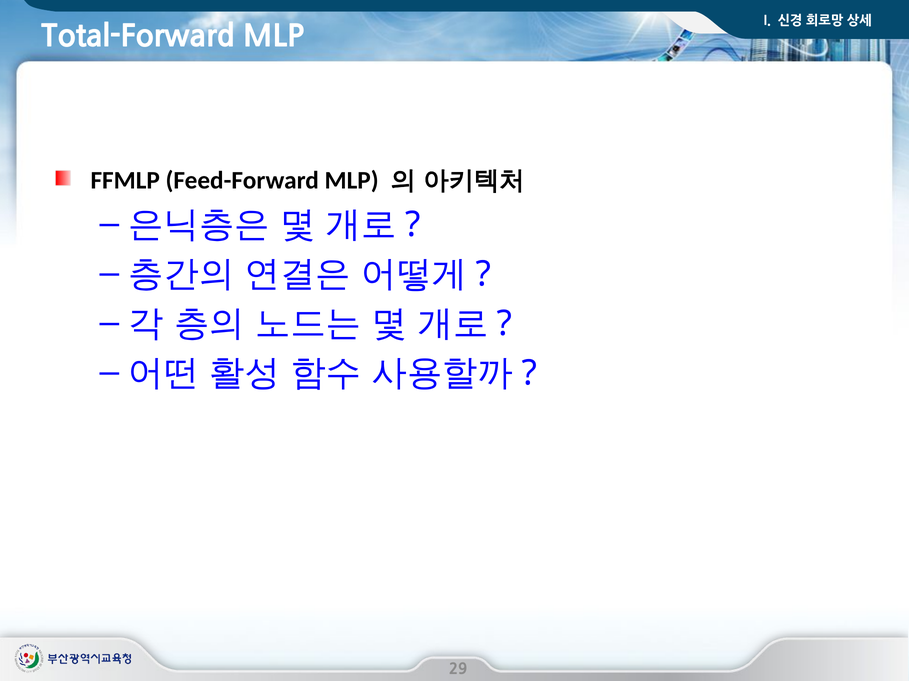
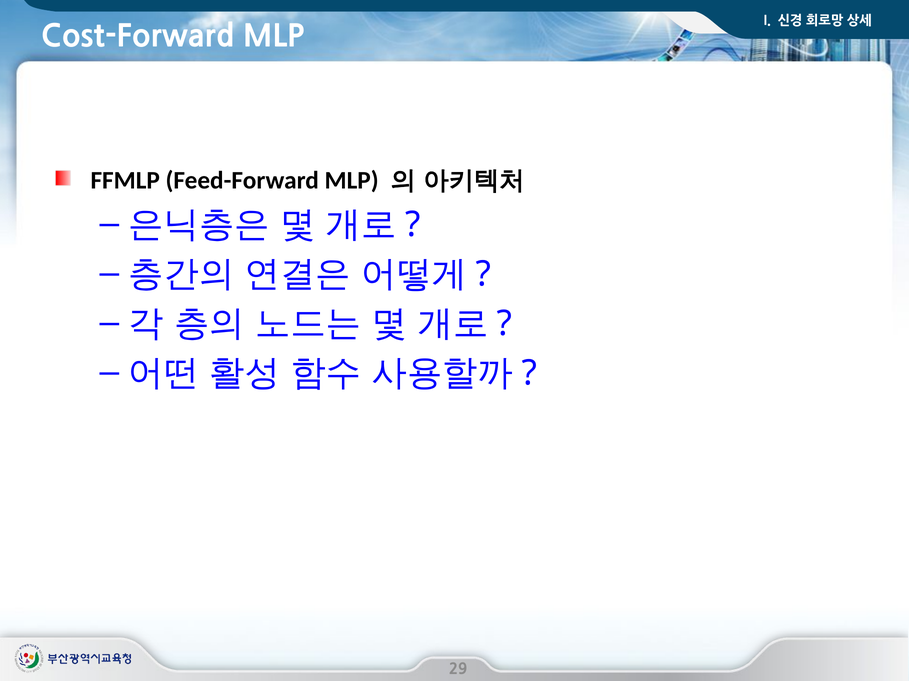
Total-Forward: Total-Forward -> Cost-Forward
